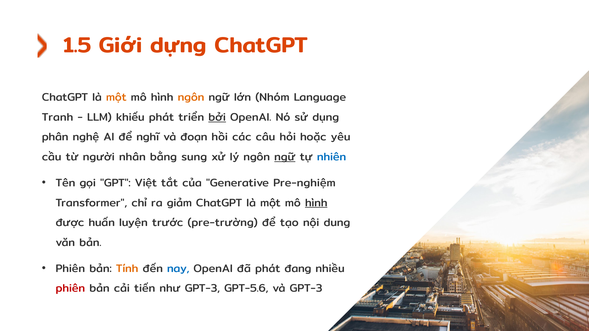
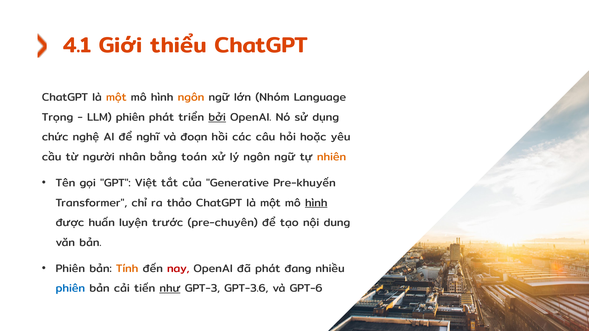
1.5: 1.5 -> 4.1
dựng: dựng -> thiểu
Tranh: Tranh -> Trọng
LLM khiếu: khiếu -> phiên
phân: phân -> chức
sung: sung -> toán
ngữ at (285, 157) underline: present -> none
nhiên colour: blue -> orange
Pre-nghiệm: Pre-nghiệm -> Pre-khuyến
giảm: giảm -> thảo
pre-trường: pre-trường -> pre-chuyên
nay colour: blue -> red
phiên at (70, 289) colour: red -> blue
như underline: none -> present
GPT-5.6: GPT-5.6 -> GPT-3.6
và GPT-3: GPT-3 -> GPT-6
